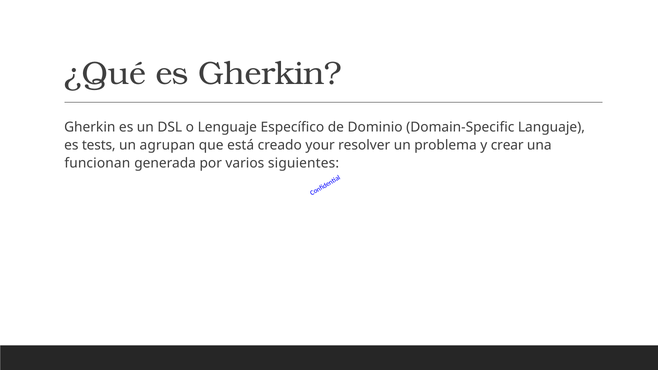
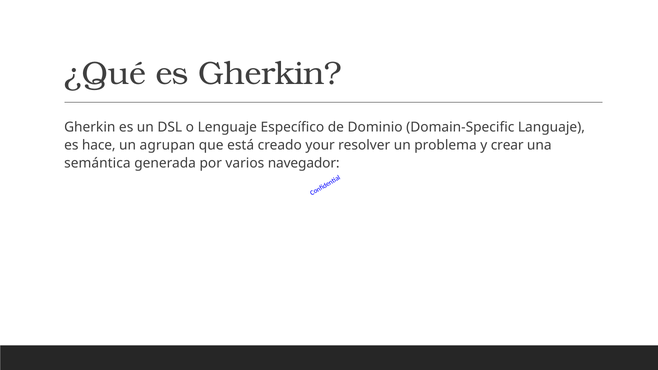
tests: tests -> hace
funcionan: funcionan -> semántica
siguientes: siguientes -> navegador
